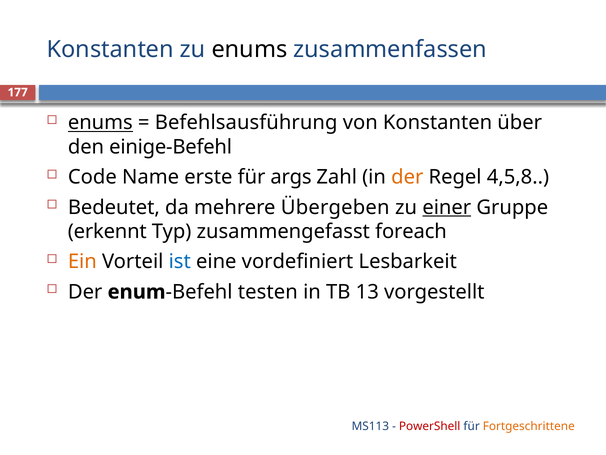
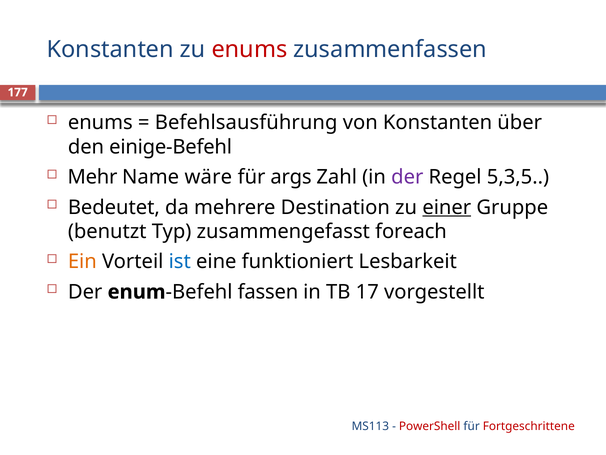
enums at (249, 50) colour: black -> red
enums at (100, 123) underline: present -> none
Code: Code -> Mehr
erste: erste -> wäre
der at (407, 177) colour: orange -> purple
4,5,8: 4,5,8 -> 5,3,5
Übergeben: Übergeben -> Destination
erkennt: erkennt -> benutzt
vordefiniert: vordefiniert -> funktioniert
testen: testen -> fassen
13: 13 -> 17
Fortgeschrittene colour: orange -> red
